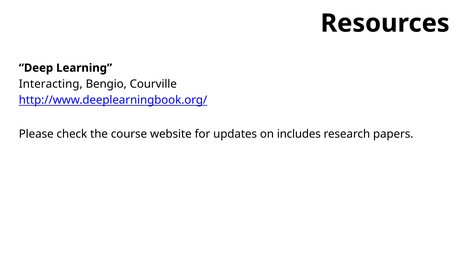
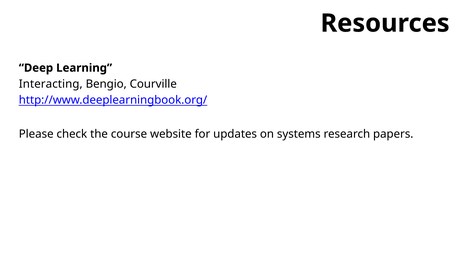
includes: includes -> systems
